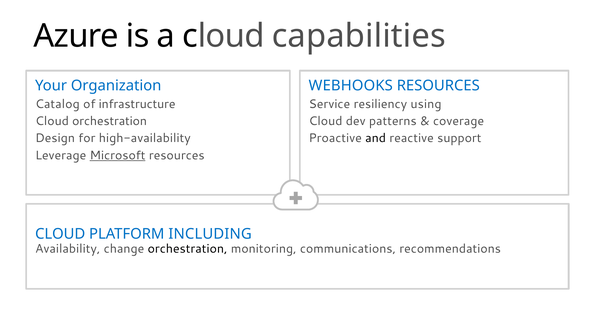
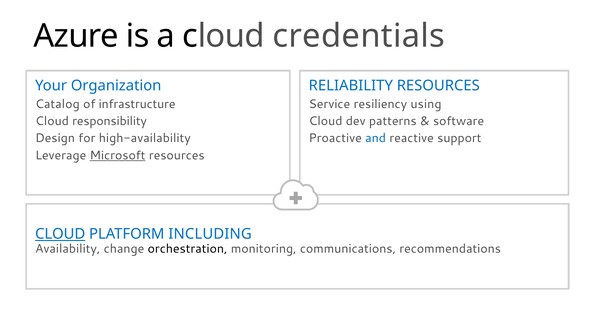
capabilities: capabilities -> credentials
WEBHOOKS: WEBHOOKS -> RELIABILITY
Cloud orchestration: orchestration -> responsibility
coverage: coverage -> software
and colour: black -> blue
CLOUD at (60, 234) underline: none -> present
